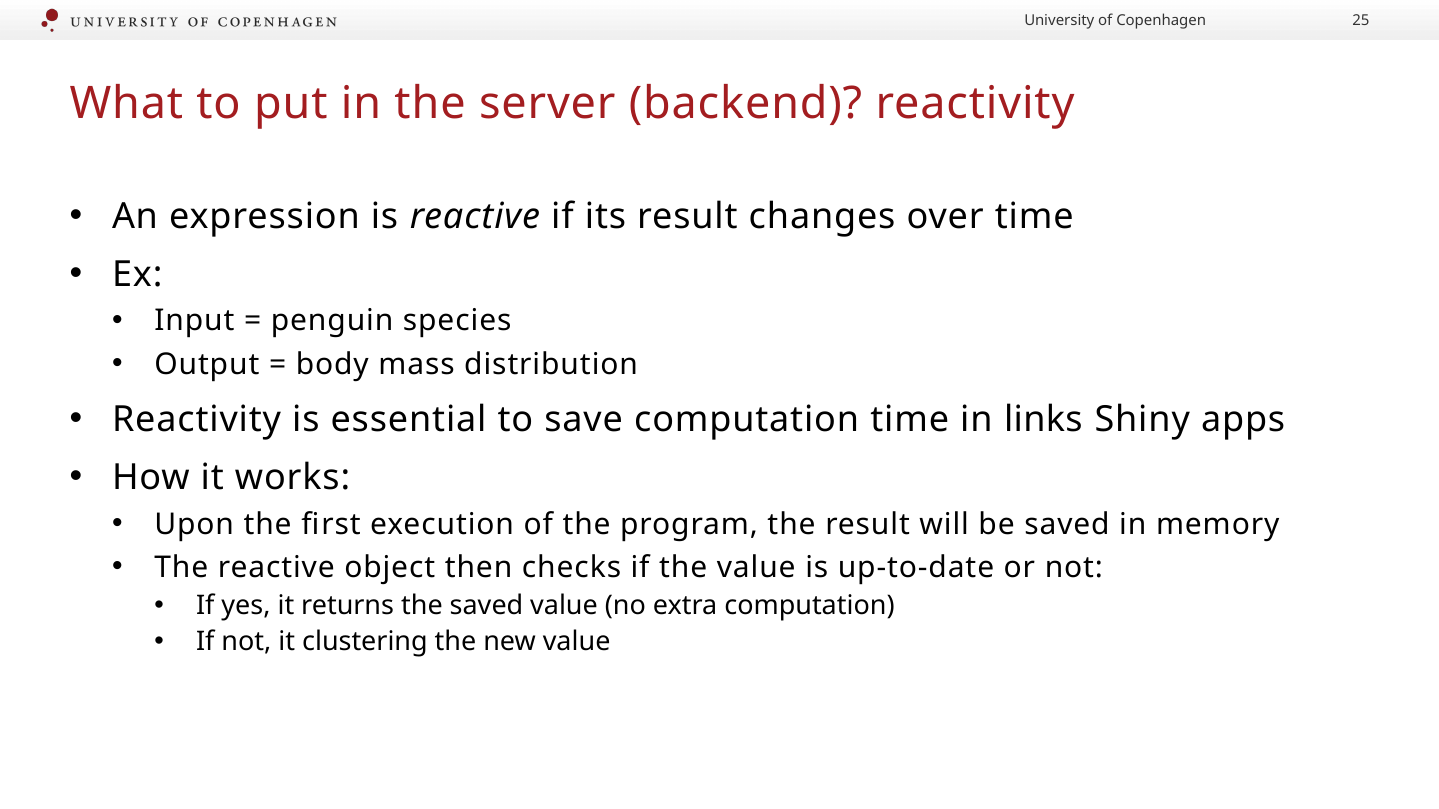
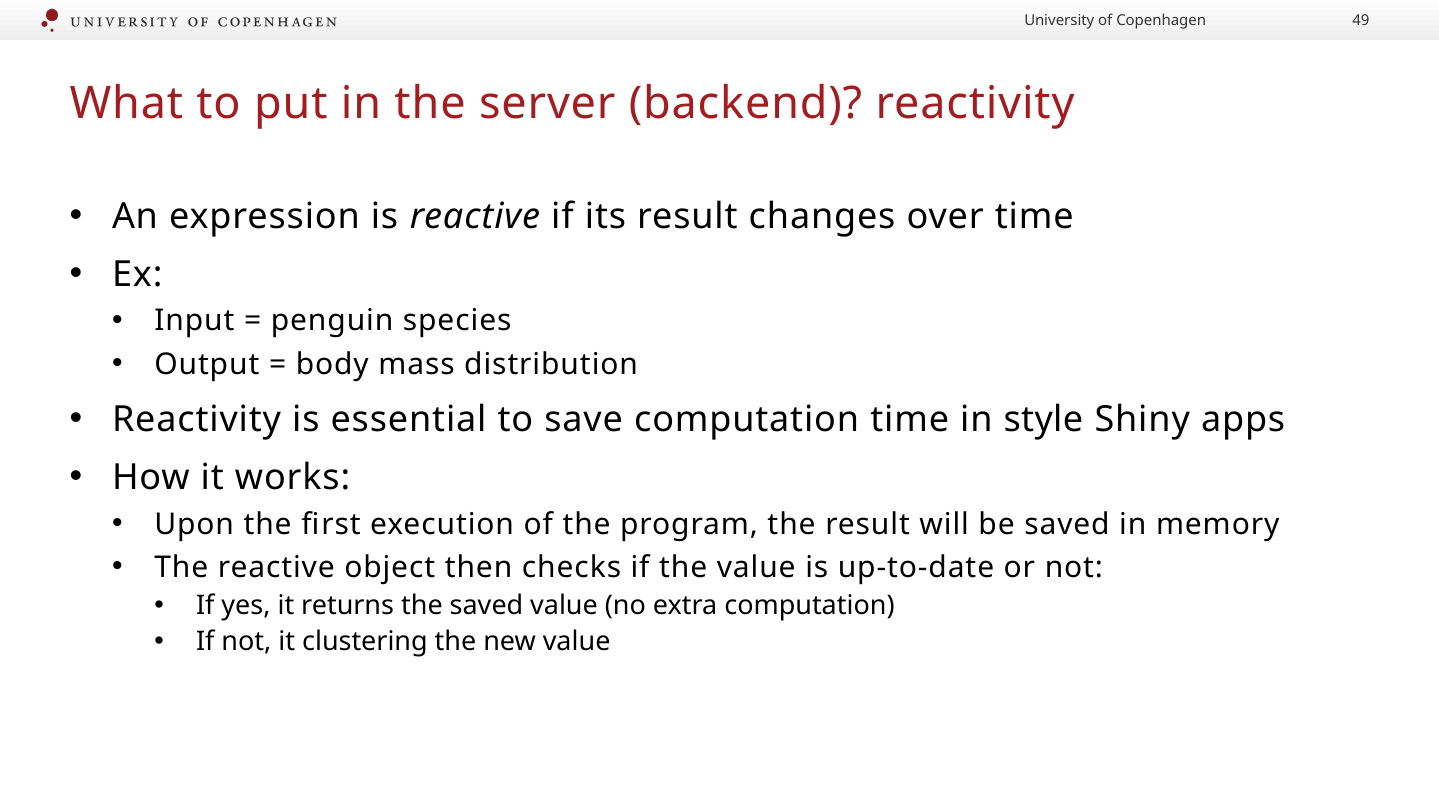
25: 25 -> 49
links: links -> style
